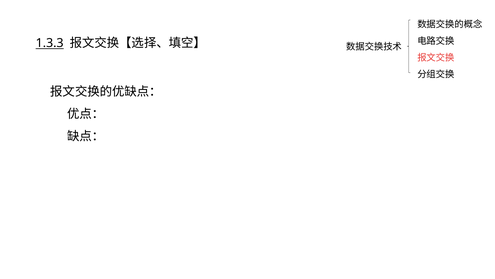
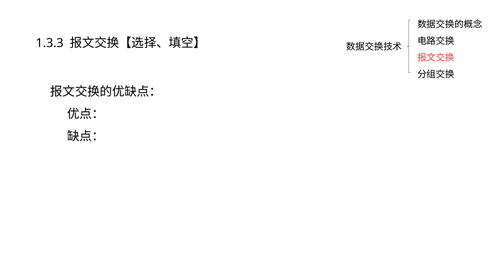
1.3.3 underline: present -> none
